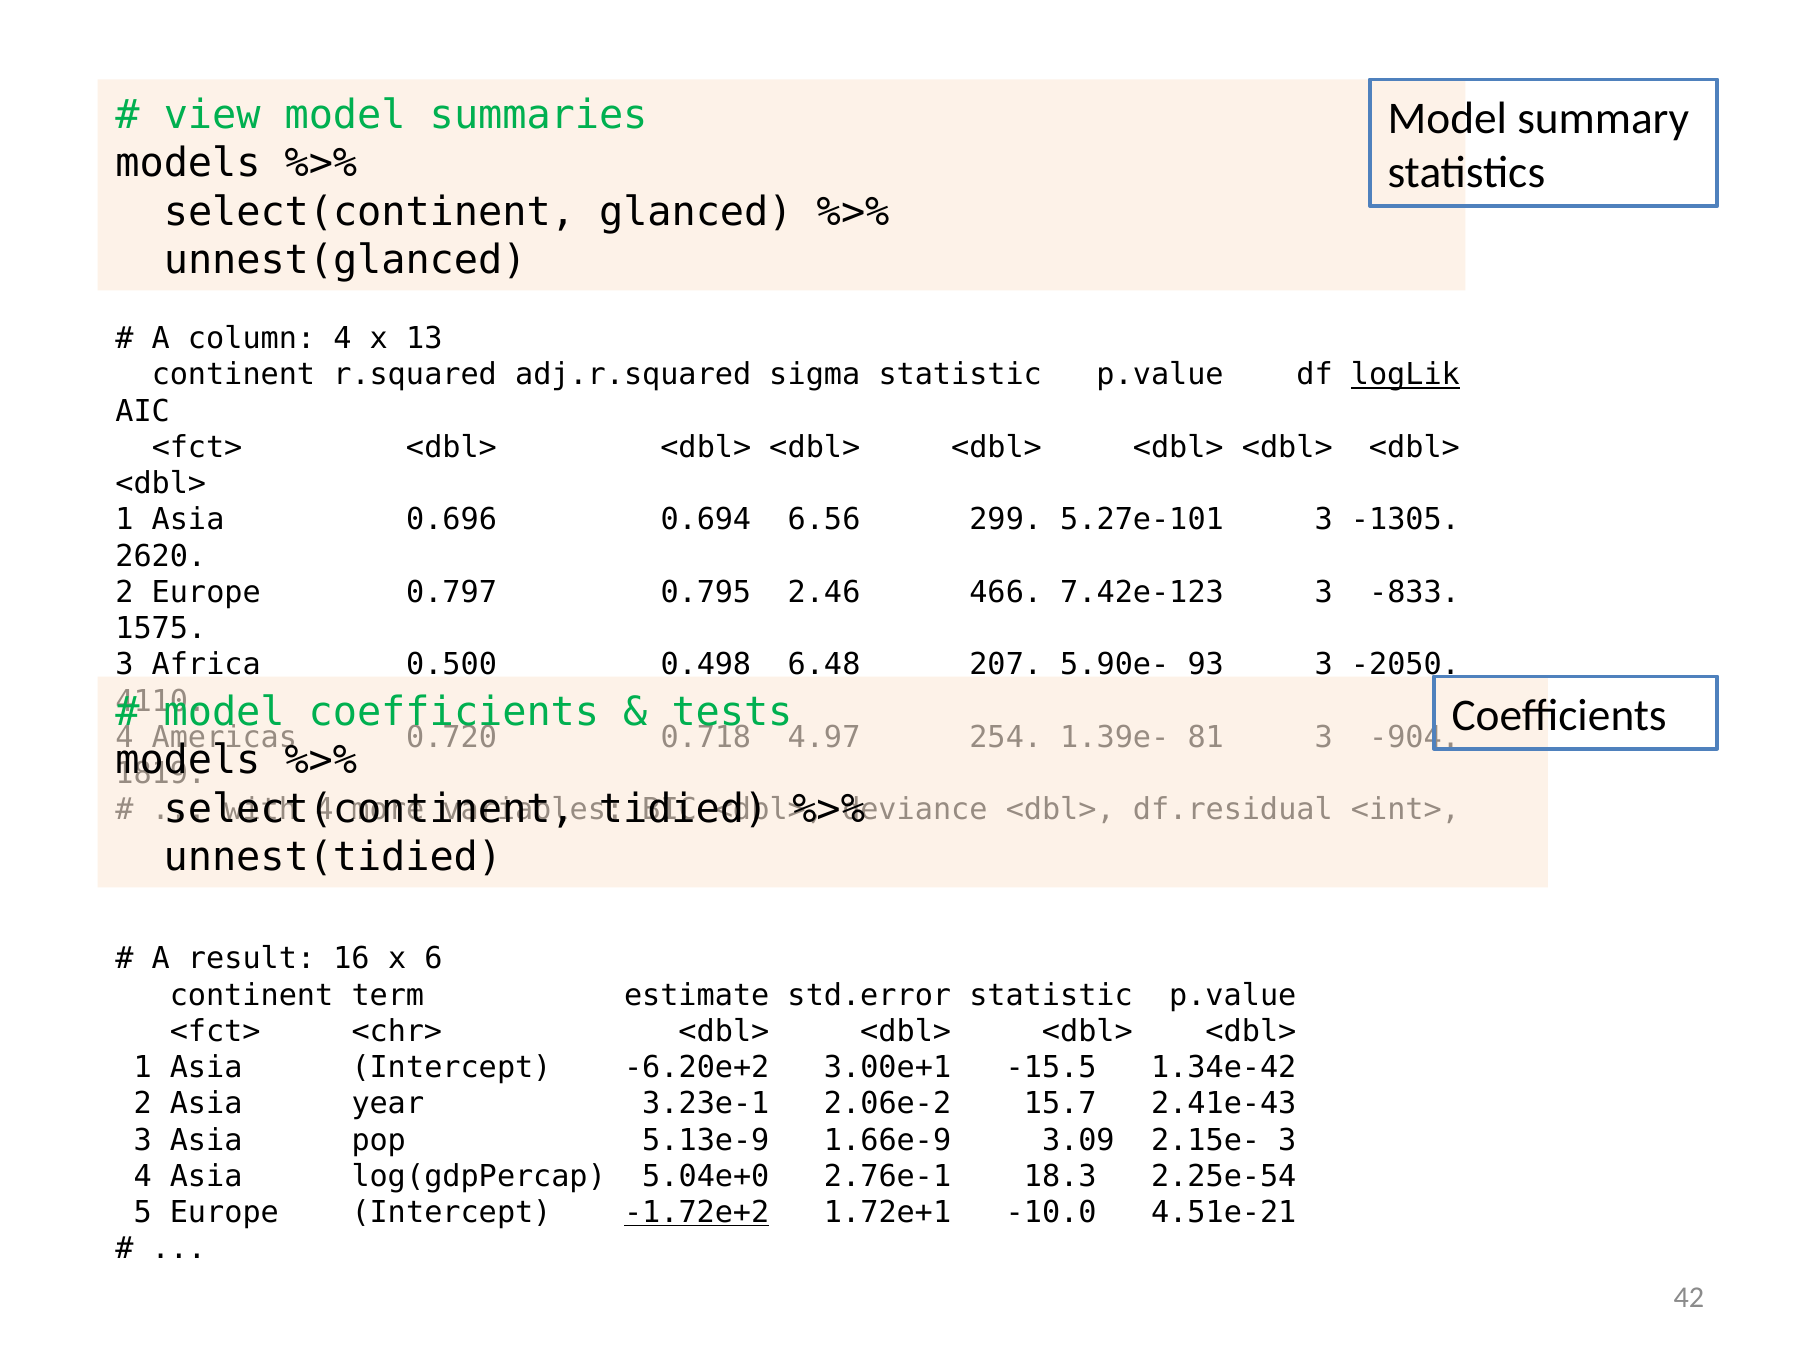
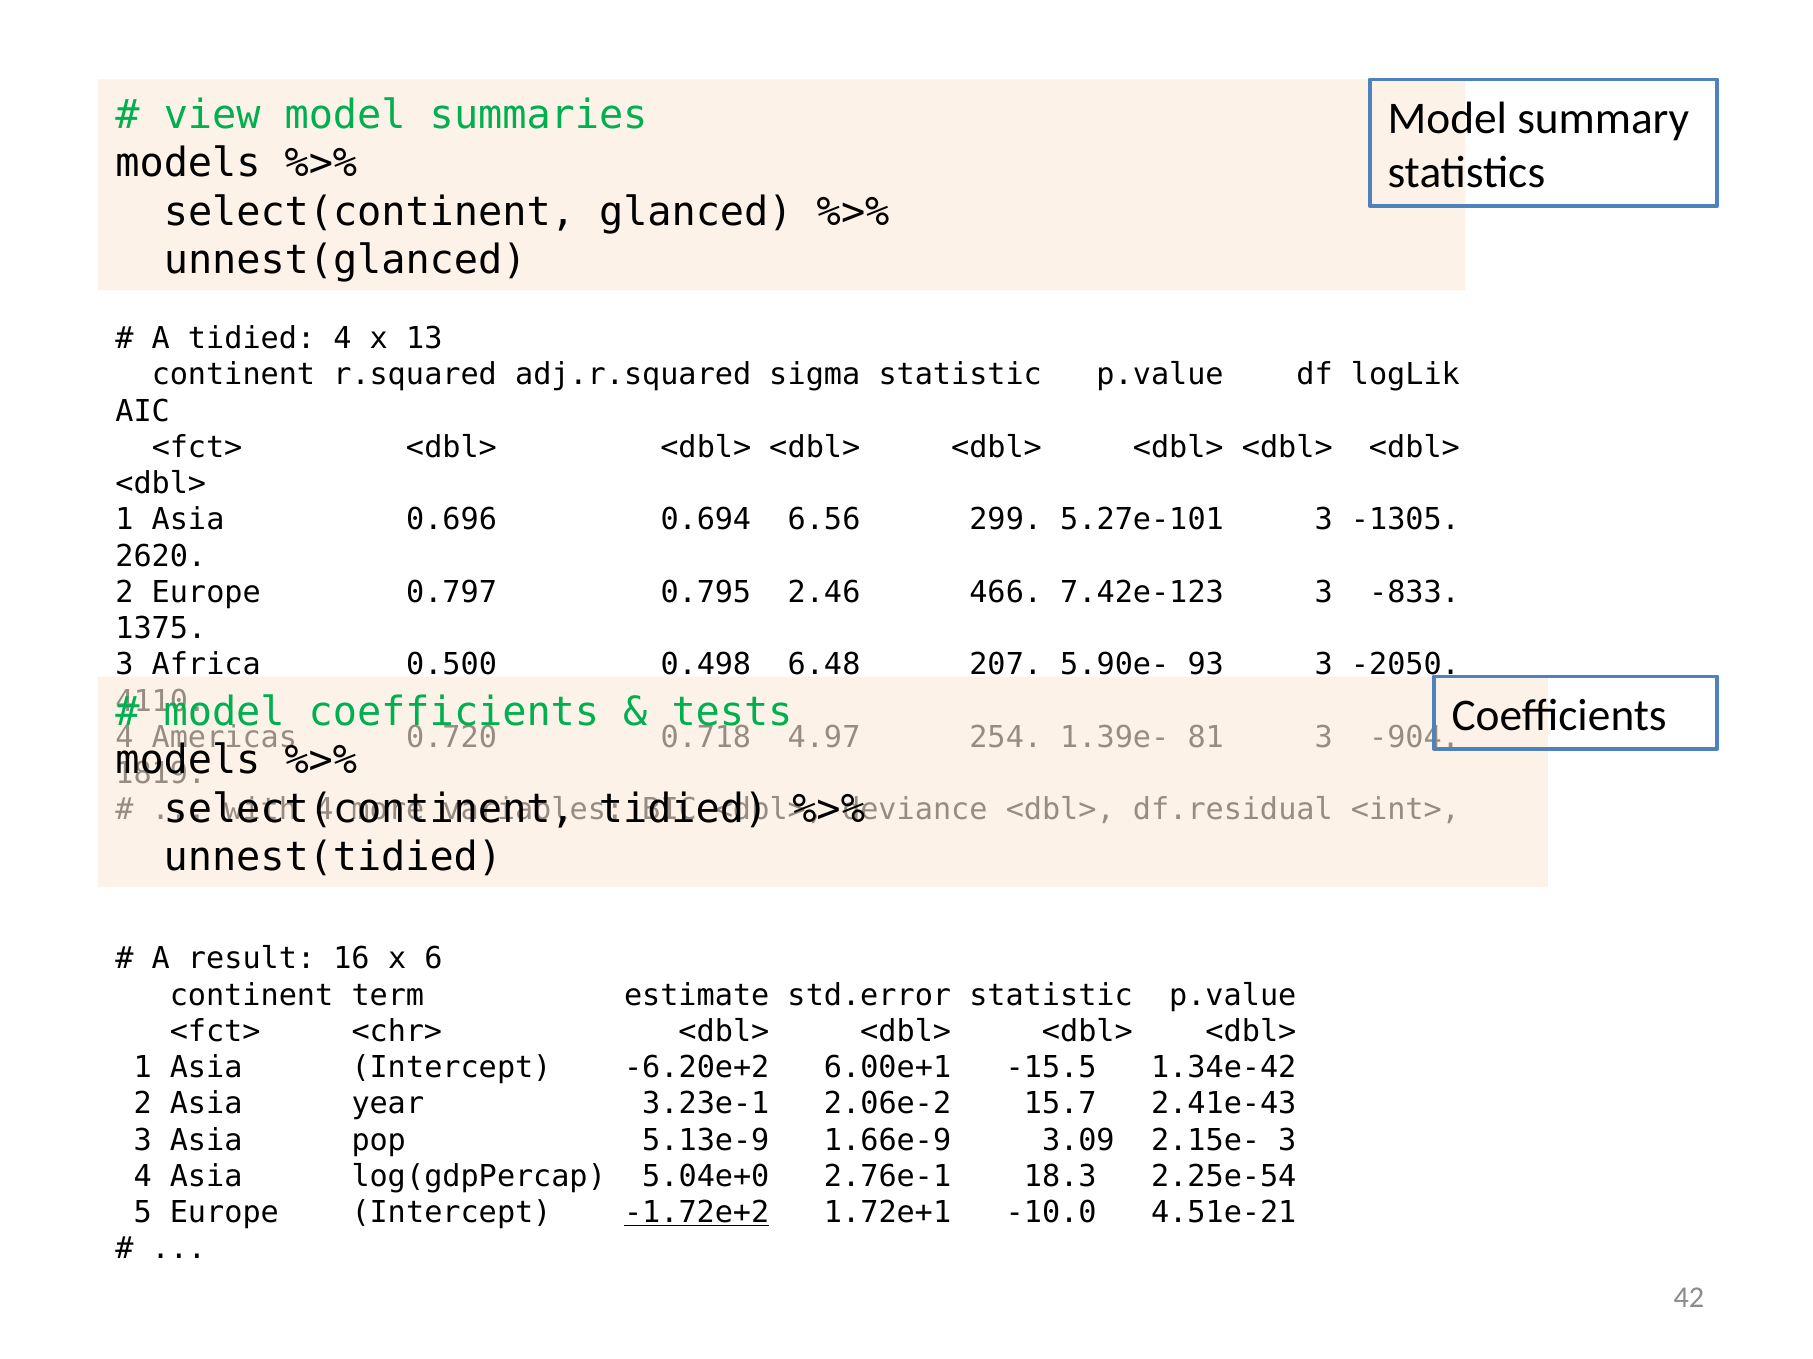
A column: column -> tidied
logLik underline: present -> none
1575: 1575 -> 1375
3.00e+1: 3.00e+1 -> 6.00e+1
